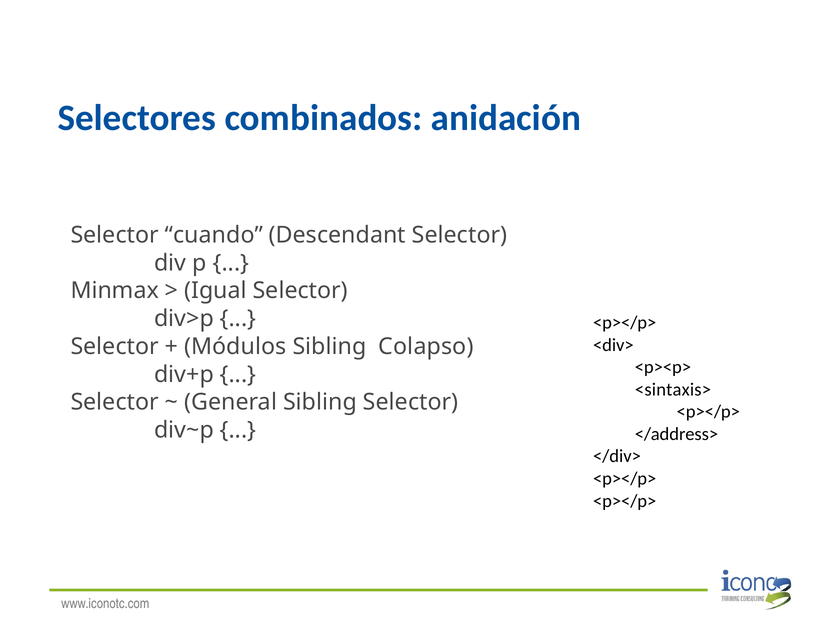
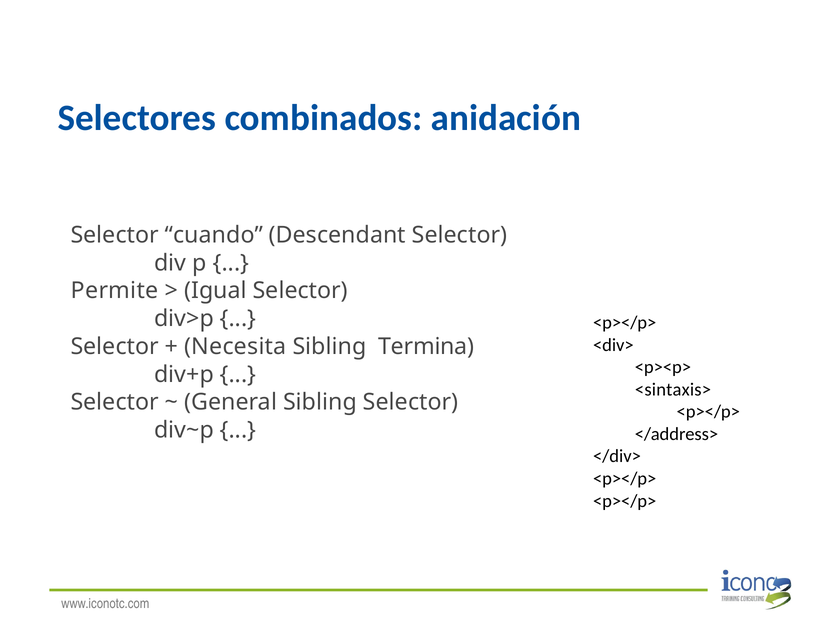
Minmax: Minmax -> Permite
Módulos: Módulos -> Necesita
Colapso: Colapso -> Termina
